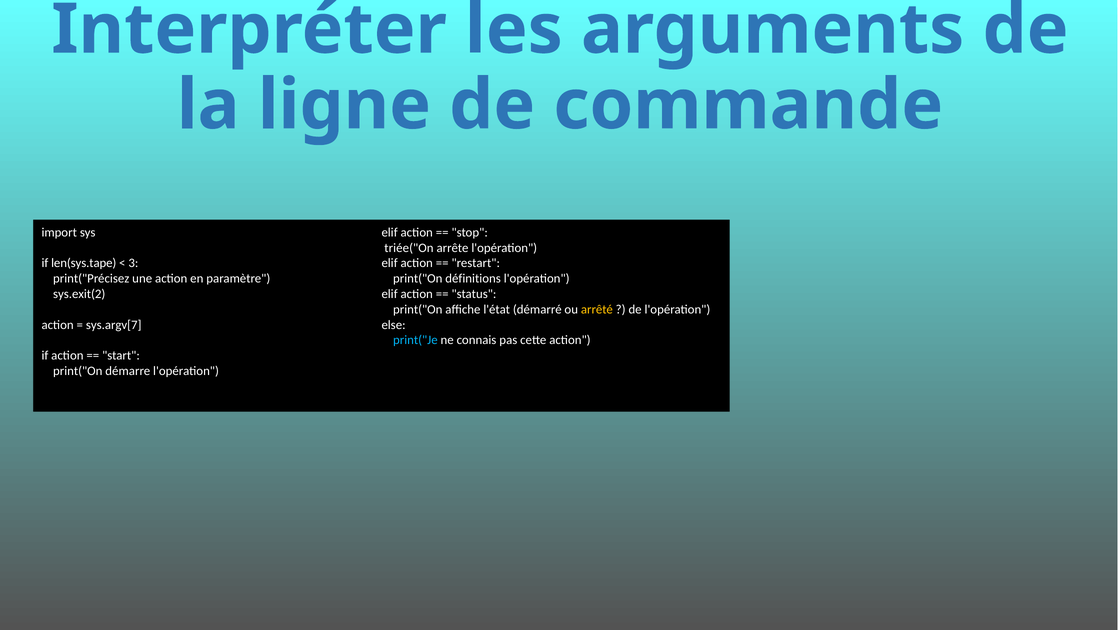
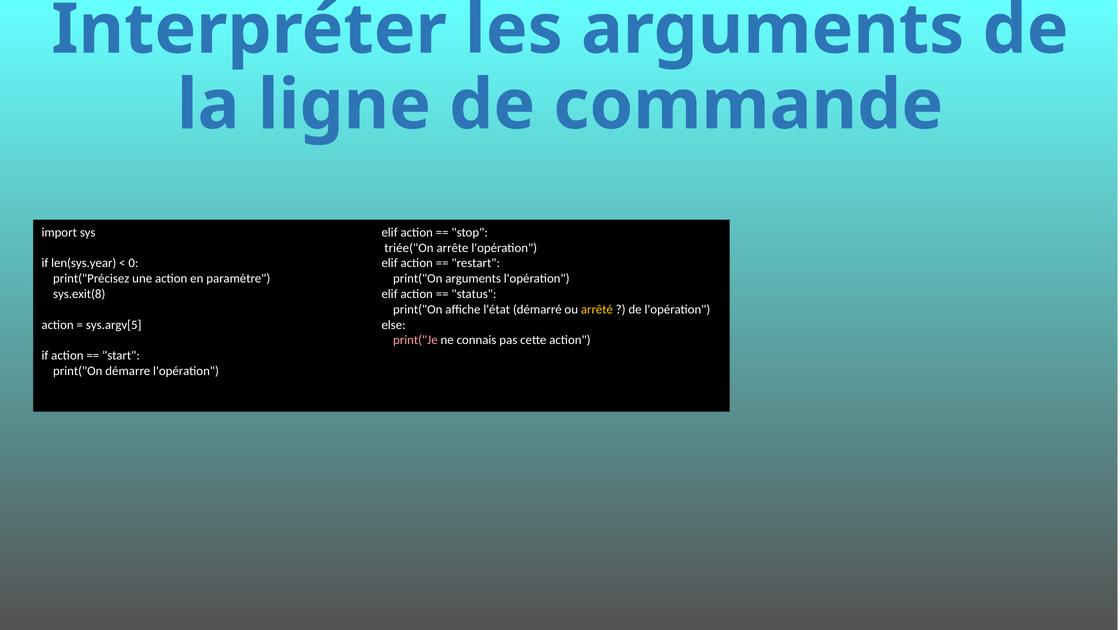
len(sys.tape: len(sys.tape -> len(sys.year
3: 3 -> 0
print("On définitions: définitions -> arguments
sys.exit(2: sys.exit(2 -> sys.exit(8
sys.argv[7: sys.argv[7 -> sys.argv[5
print("Je colour: light blue -> pink
